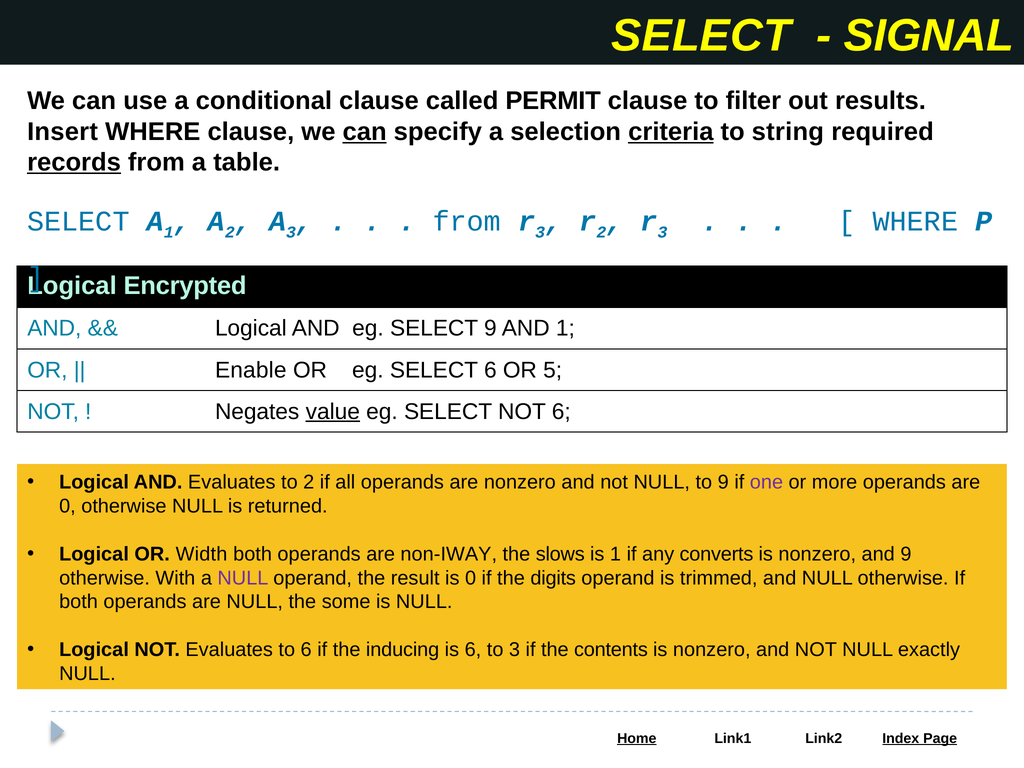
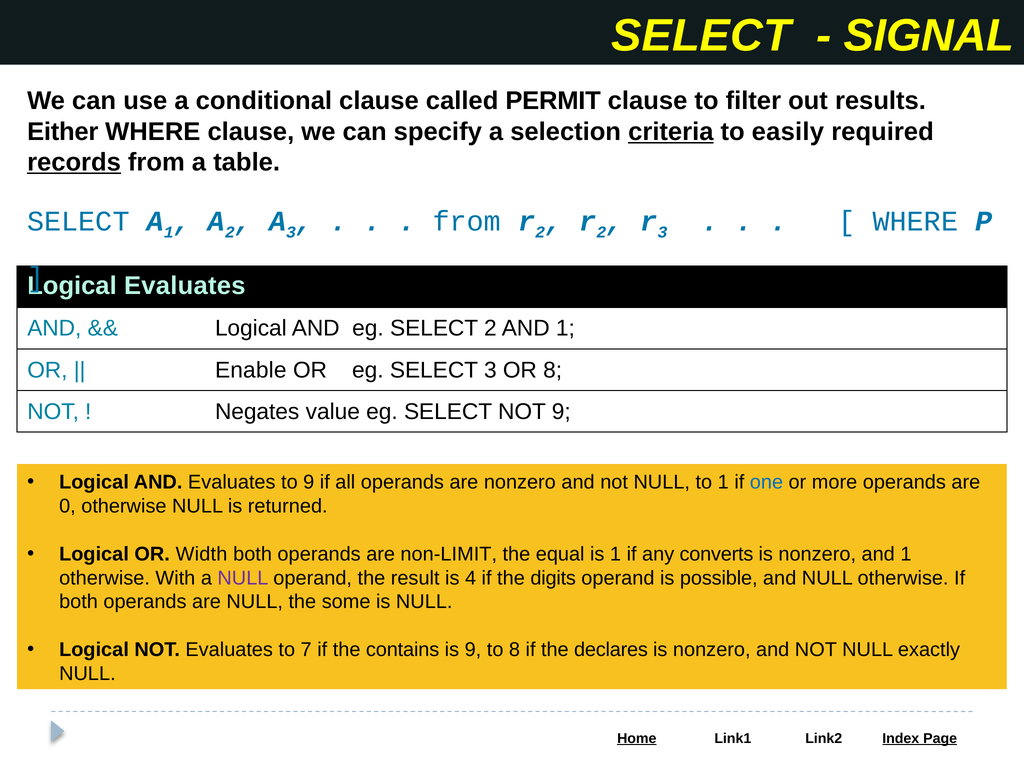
Insert: Insert -> Either
can at (365, 132) underline: present -> none
string: string -> easily
3 at (540, 232): 3 -> 2
Encrypted at (185, 286): Encrypted -> Evaluates
SELECT 9: 9 -> 2
SELECT 6: 6 -> 3
OR 5: 5 -> 8
value underline: present -> none
NOT 6: 6 -> 9
to 2: 2 -> 9
to 9: 9 -> 1
one colour: purple -> blue
non-IWAY: non-IWAY -> non-LIMIT
slows: slows -> equal
nonzero and 9: 9 -> 1
is 0: 0 -> 4
trimmed: trimmed -> possible
to 6: 6 -> 7
inducing: inducing -> contains
is 6: 6 -> 9
to 3: 3 -> 8
contents: contents -> declares
